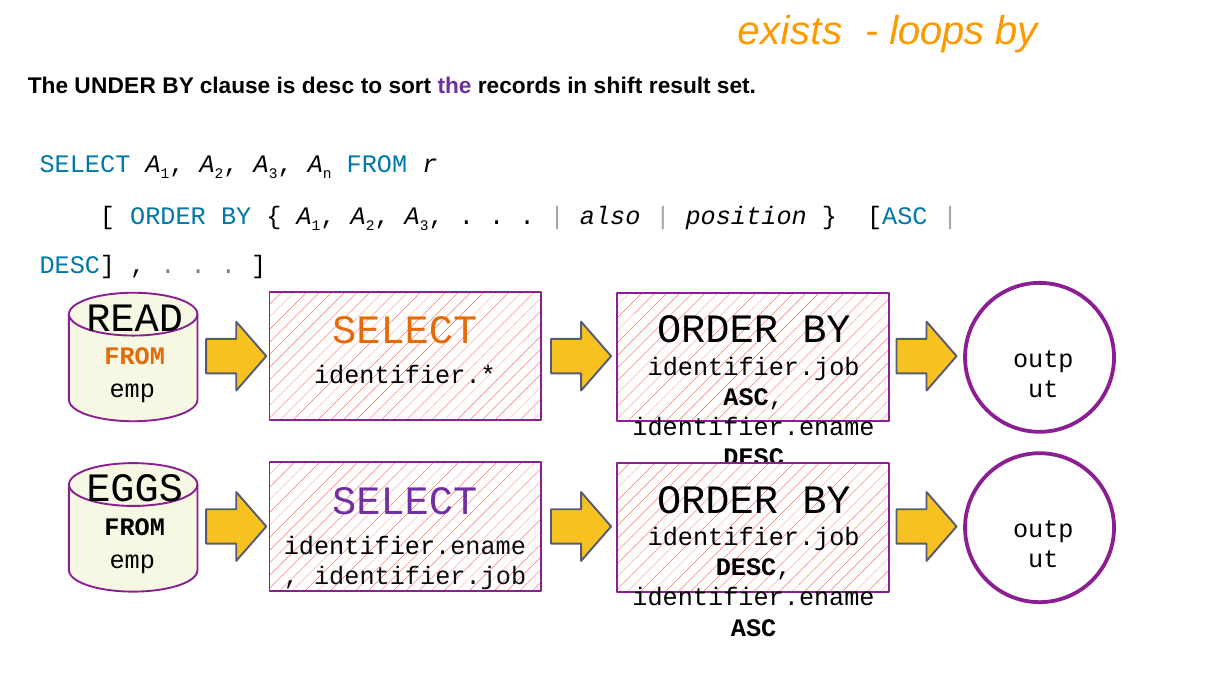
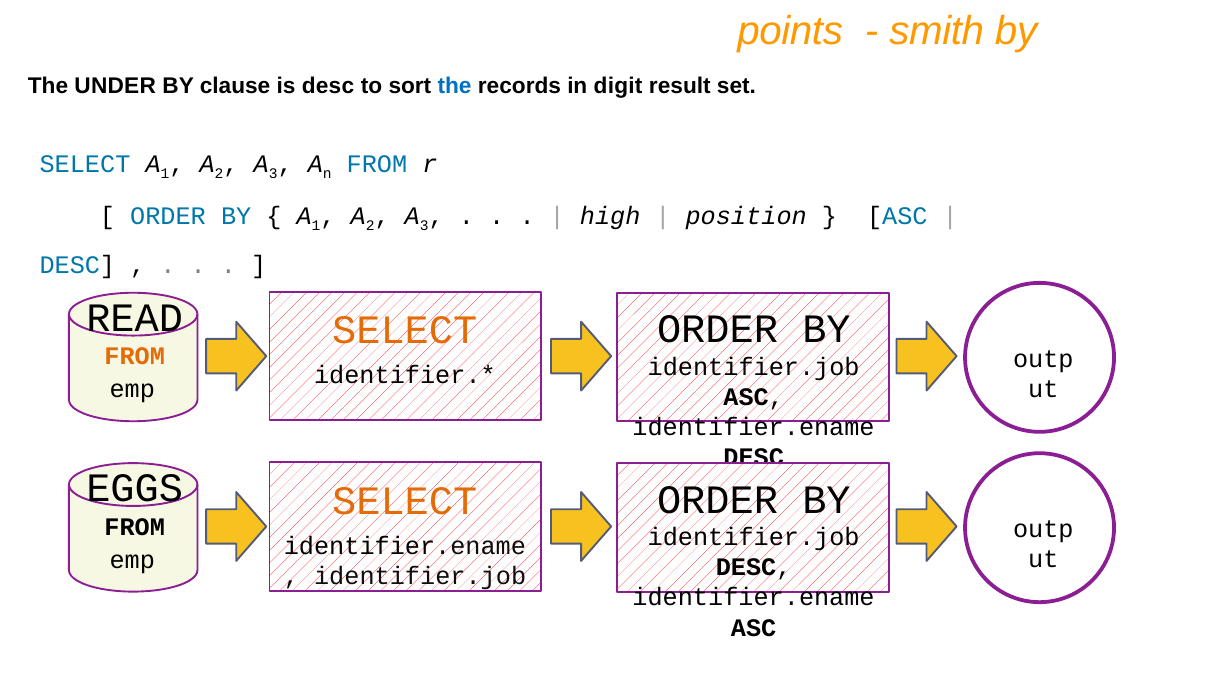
exists: exists -> points
loops: loops -> smith
the at (455, 86) colour: purple -> blue
shift: shift -> digit
also: also -> high
SELECT at (405, 501) colour: purple -> orange
